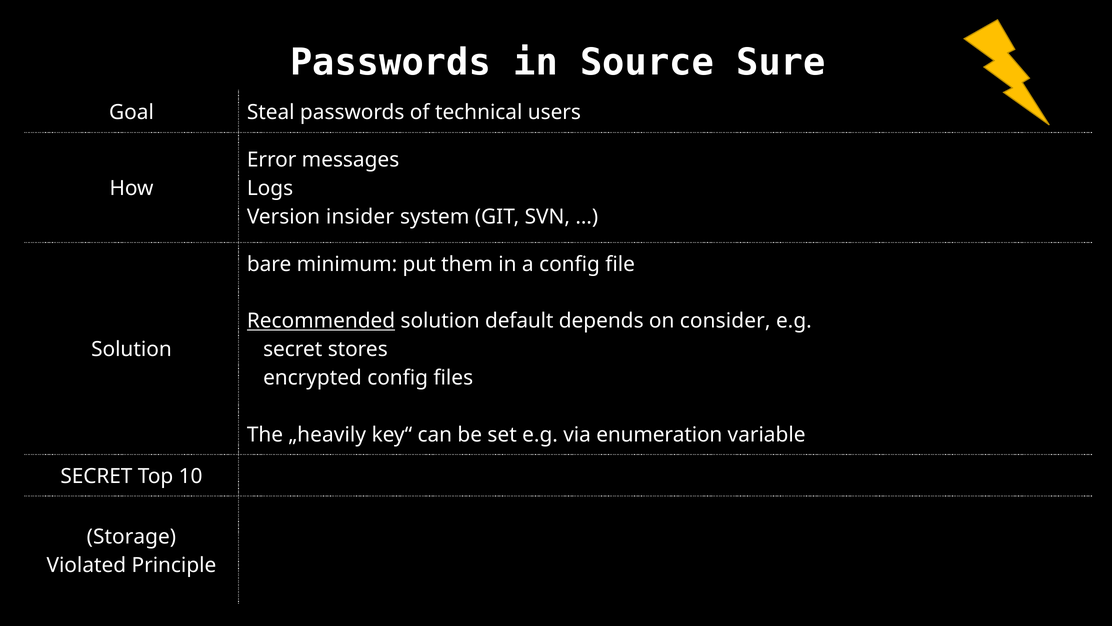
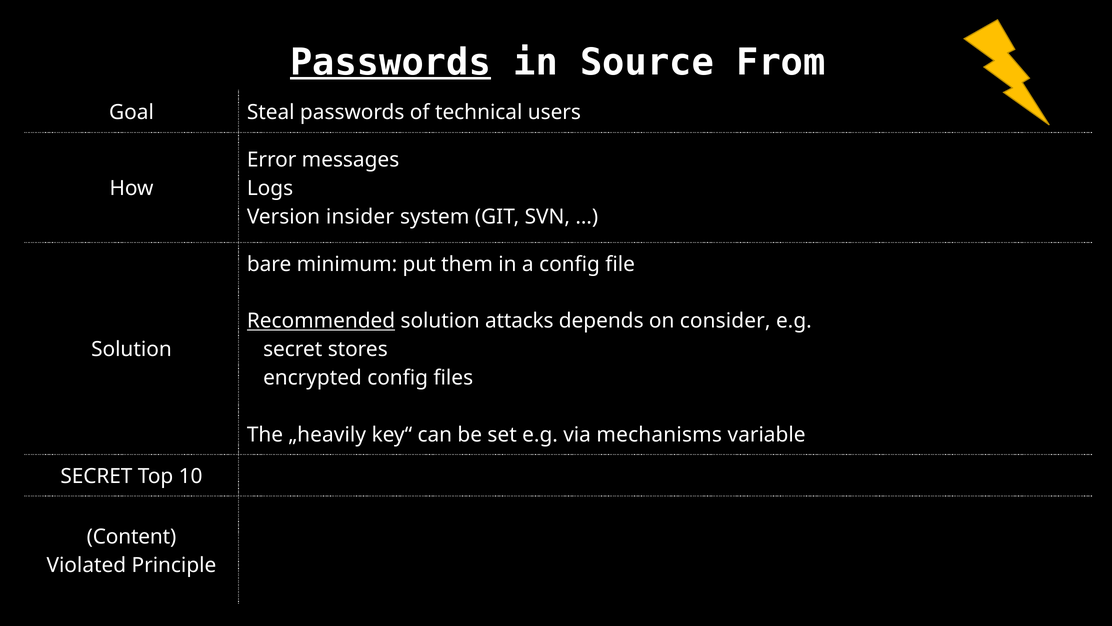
Passwords at (390, 62) underline: none -> present
Sure: Sure -> From
default: default -> attacks
enumeration: enumeration -> mechanisms
Storage: Storage -> Content
